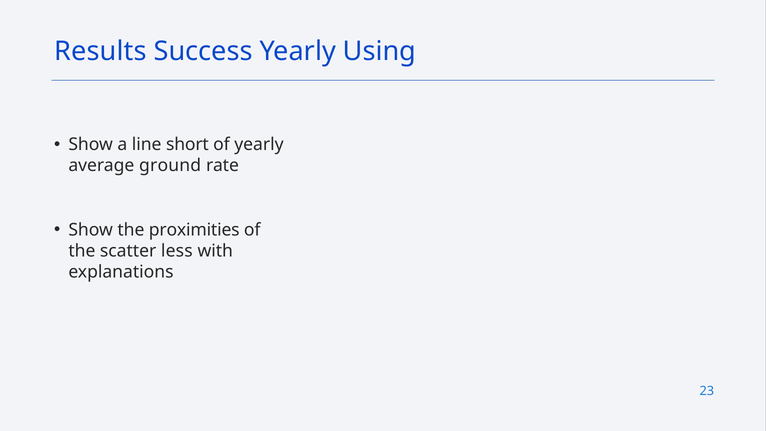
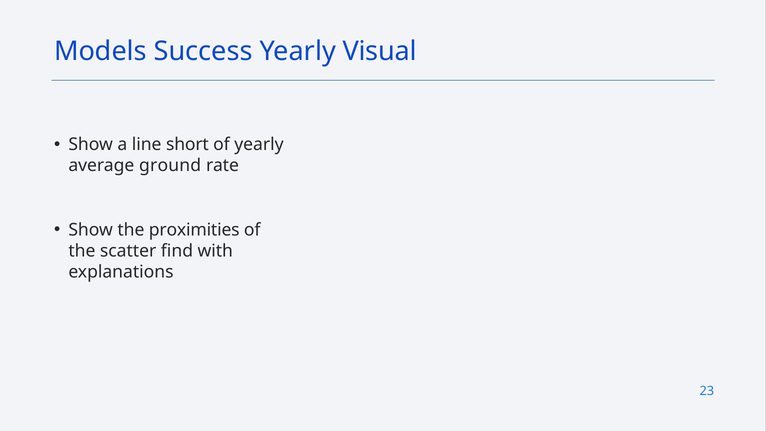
Results: Results -> Models
Using: Using -> Visual
less: less -> find
